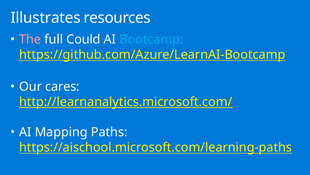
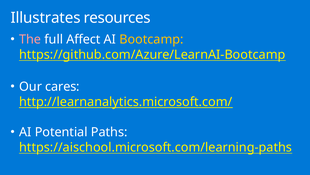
Could: Could -> Affect
Bootcamp colour: light blue -> yellow
Mapping: Mapping -> Potential
